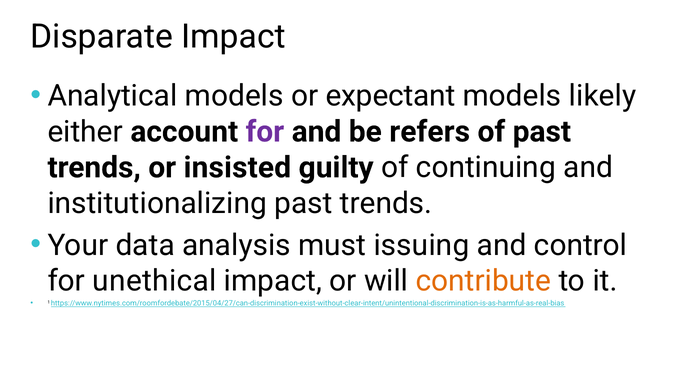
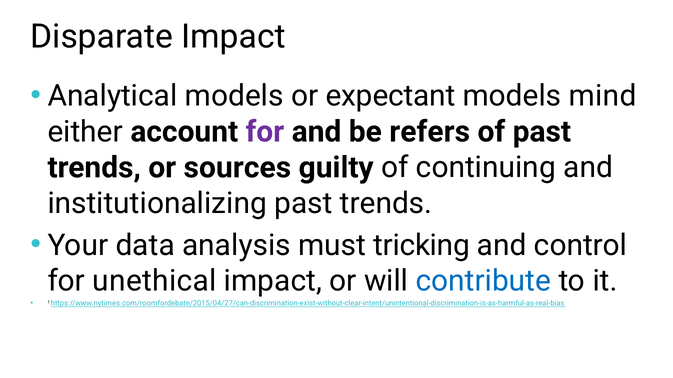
likely: likely -> mind
insisted: insisted -> sources
issuing: issuing -> tricking
contribute colour: orange -> blue
